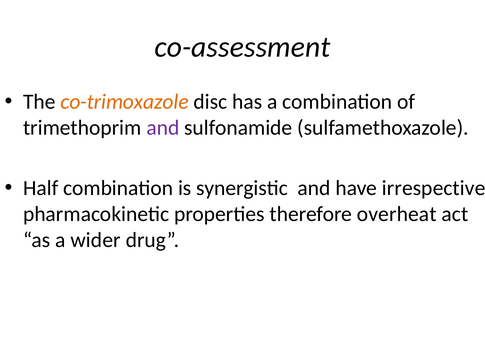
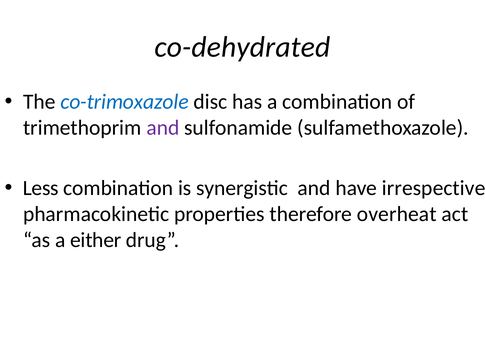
co-assessment: co-assessment -> co-dehydrated
co-trimoxazole colour: orange -> blue
Half: Half -> Less
wider: wider -> either
